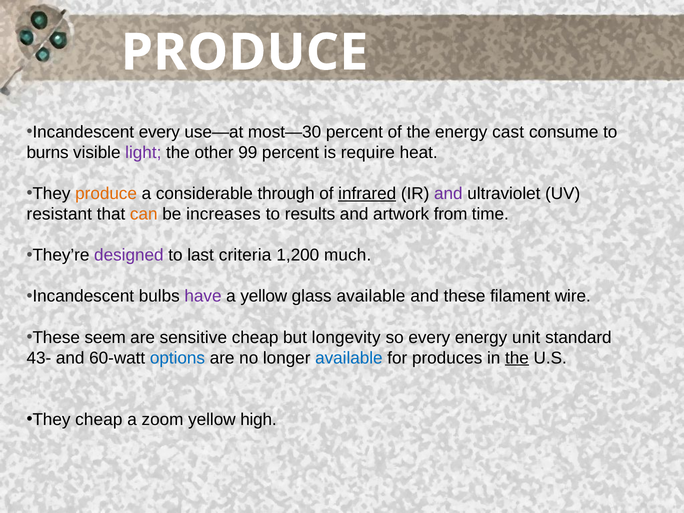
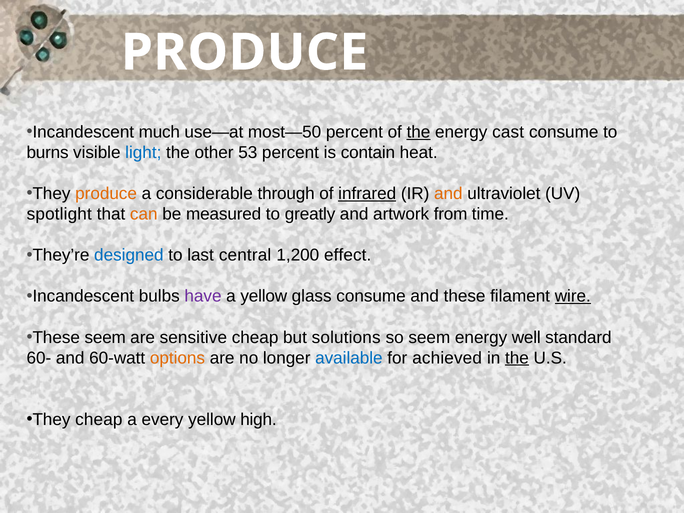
Incandescent every: every -> much
most—30: most—30 -> most—50
the at (419, 132) underline: none -> present
light colour: purple -> blue
99: 99 -> 53
require: require -> contain
and at (448, 194) colour: purple -> orange
resistant: resistant -> spotlight
increases: increases -> measured
results: results -> greatly
designed colour: purple -> blue
criteria: criteria -> central
much: much -> effect
glass available: available -> consume
wire underline: none -> present
longevity: longevity -> solutions
so every: every -> seem
unit: unit -> well
43-: 43- -> 60-
options colour: blue -> orange
produces: produces -> achieved
zoom: zoom -> every
